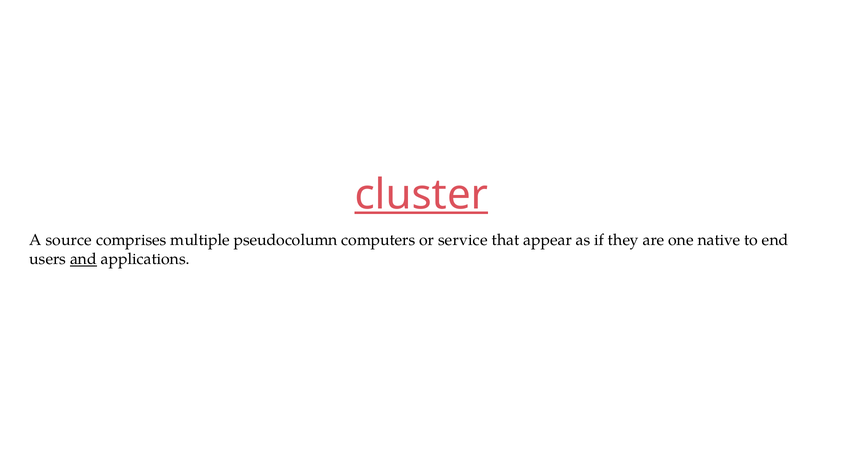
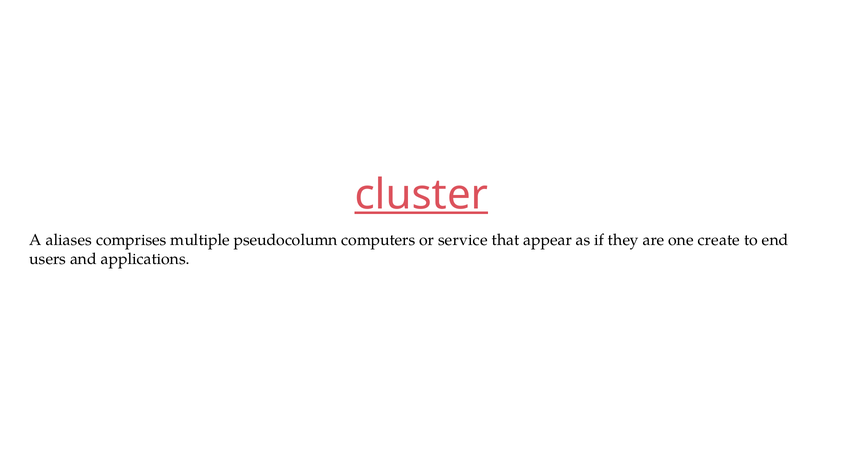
source: source -> aliases
native: native -> create
and underline: present -> none
